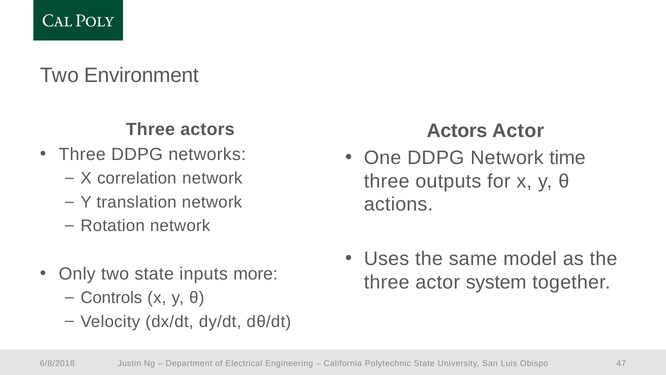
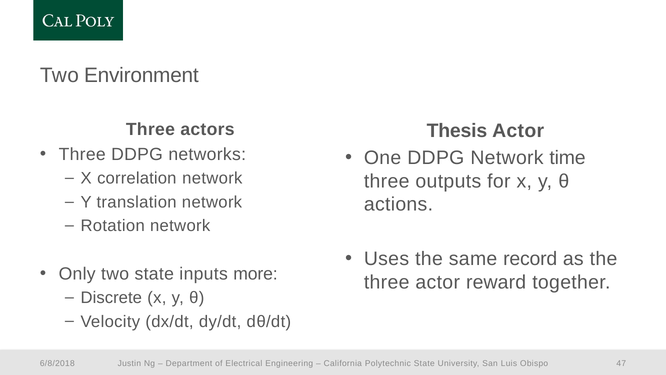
Actors at (457, 130): Actors -> Thesis
model: model -> record
system: system -> reward
Controls: Controls -> Discrete
